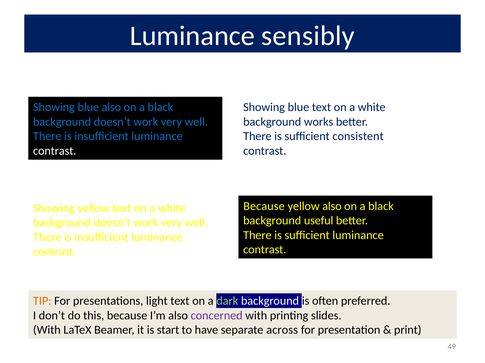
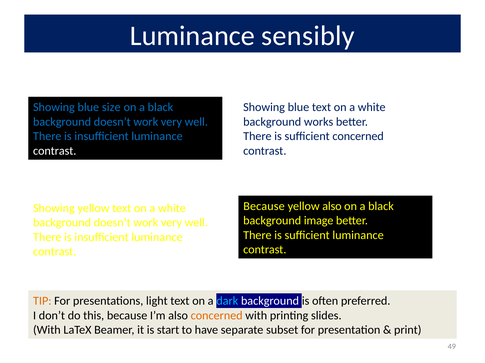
blue also: also -> size
sufficient consistent: consistent -> concerned
useful: useful -> image
dark colour: light green -> light blue
concerned at (217, 316) colour: purple -> orange
across: across -> subset
